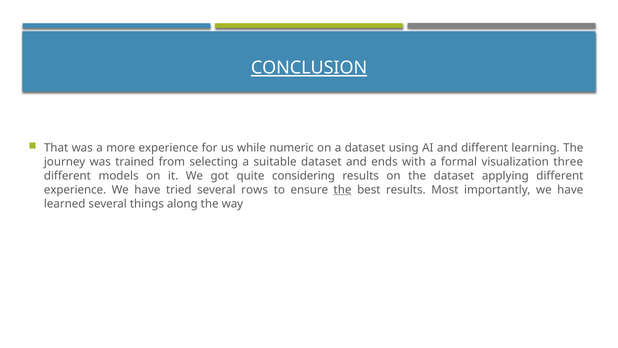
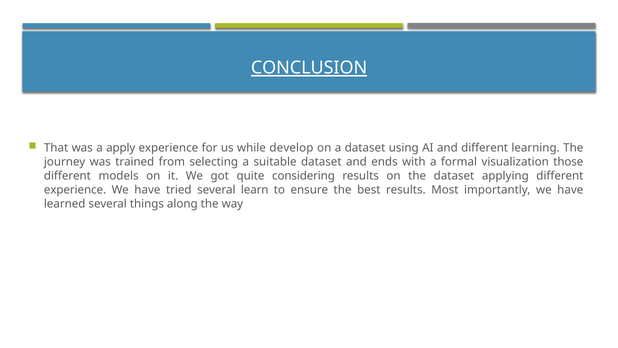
more: more -> apply
numeric: numeric -> develop
three: three -> those
rows: rows -> learn
the at (343, 190) underline: present -> none
